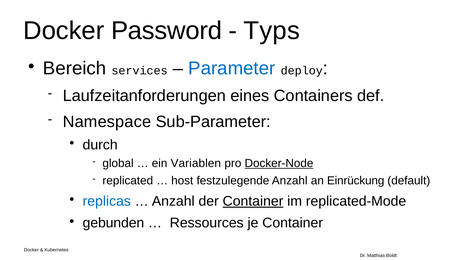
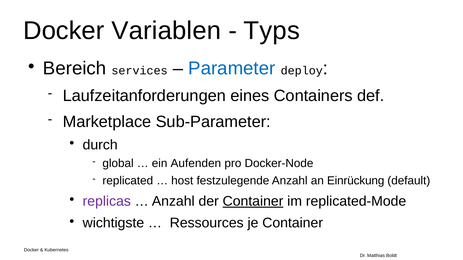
Password: Password -> Variablen
Namespace: Namespace -> Marketplace
Variablen: Variablen -> Aufenden
Docker-Node underline: present -> none
replicas colour: blue -> purple
gebunden: gebunden -> wichtigste
